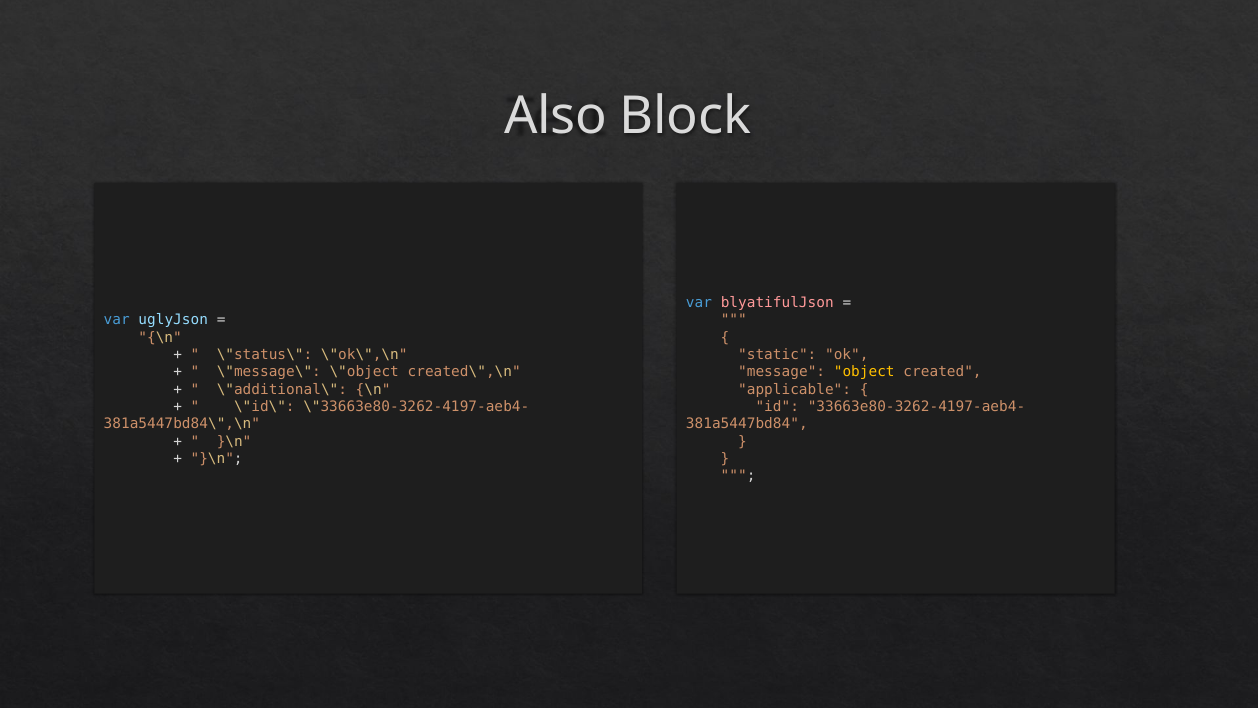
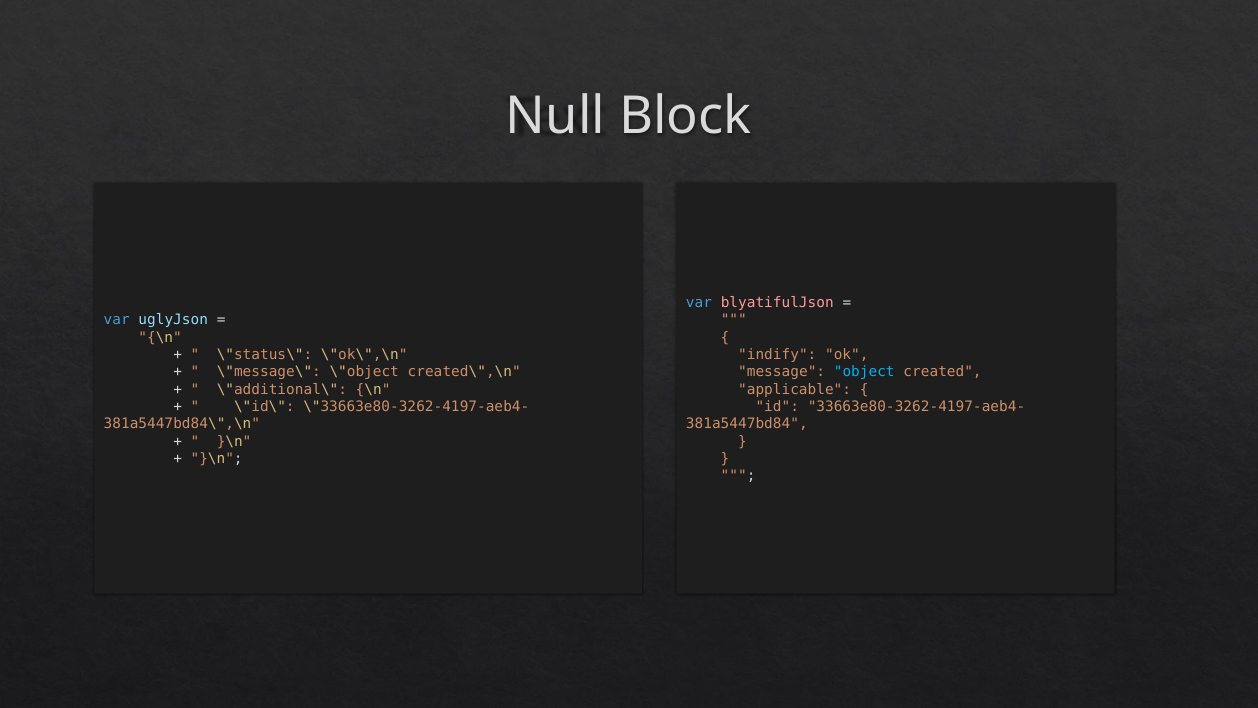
Also: Also -> Null
static: static -> indify
object colour: yellow -> light blue
